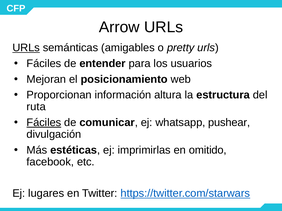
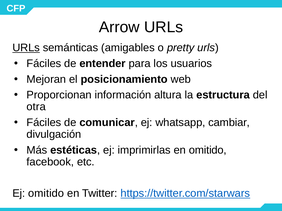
ruta: ruta -> otra
Fáciles at (44, 123) underline: present -> none
pushear: pushear -> cambiar
Ej lugares: lugares -> omitido
